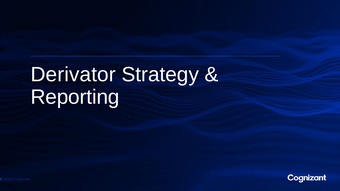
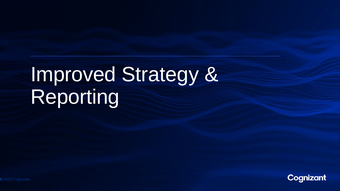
Derivator: Derivator -> Improved
